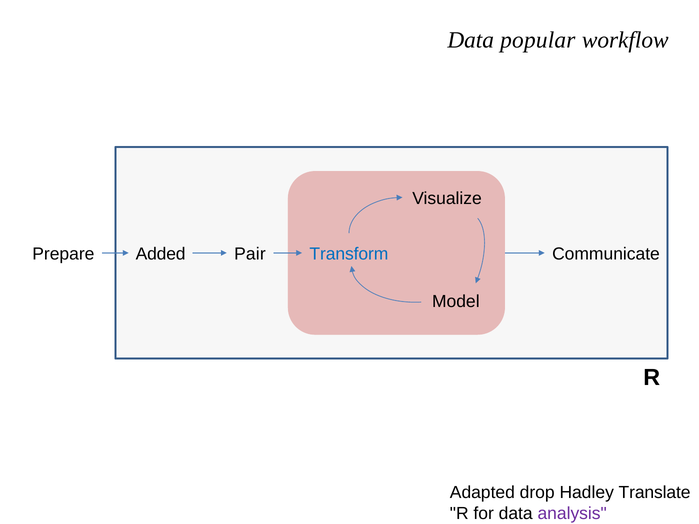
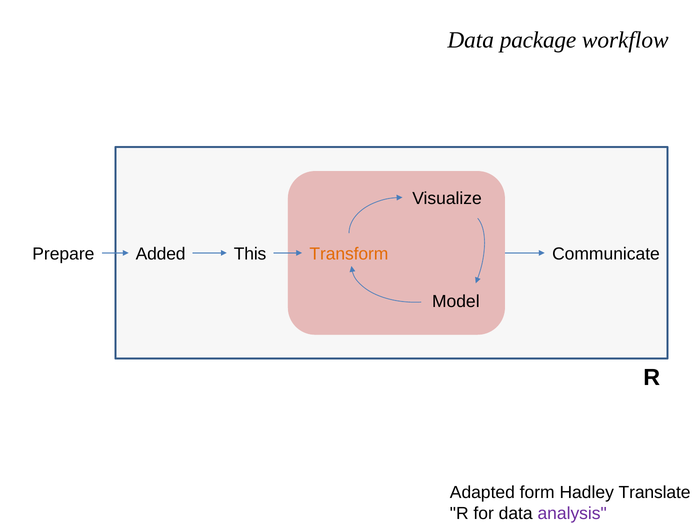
popular: popular -> package
Pair: Pair -> This
Transform colour: blue -> orange
drop: drop -> form
